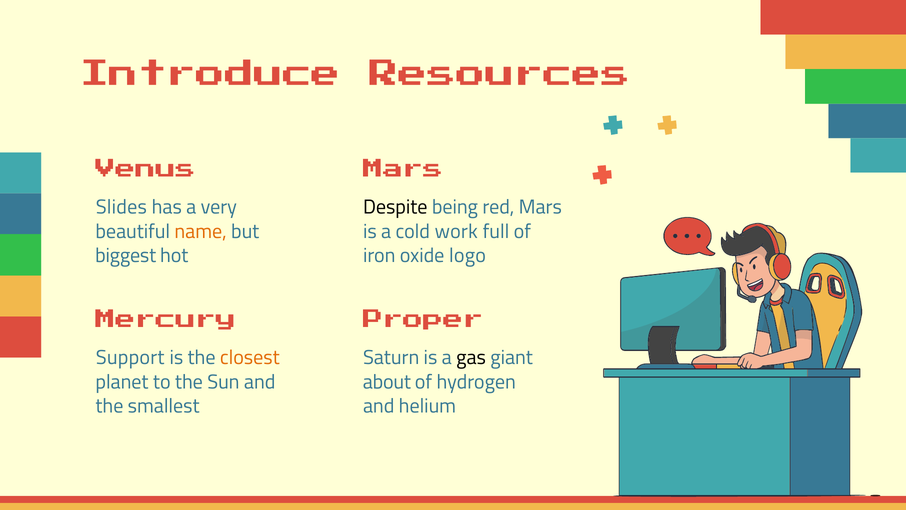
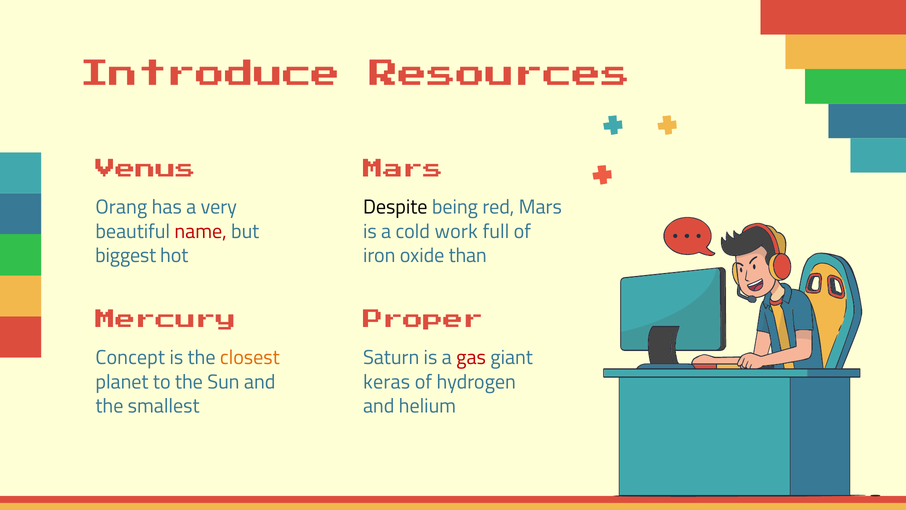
Slides: Slides -> Orang
name colour: orange -> red
logo: logo -> than
Support: Support -> Concept
gas colour: black -> red
about: about -> keras
